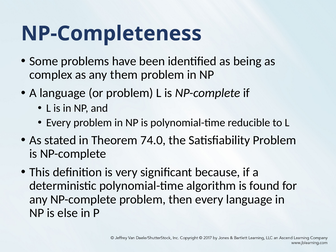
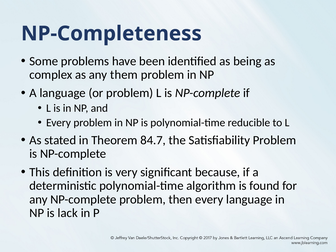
74.0: 74.0 -> 84.7
else: else -> lack
